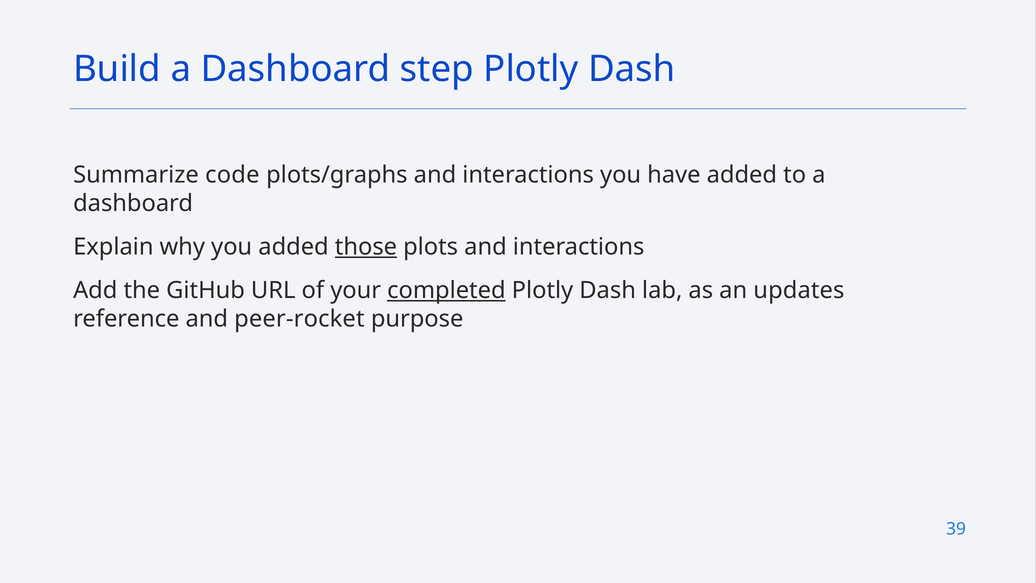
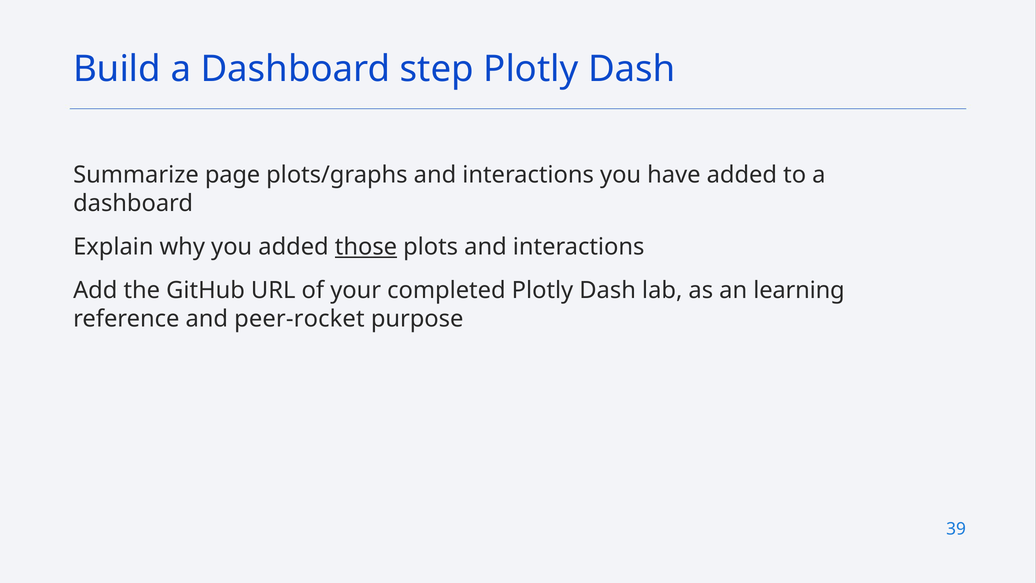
code: code -> page
completed underline: present -> none
updates: updates -> learning
